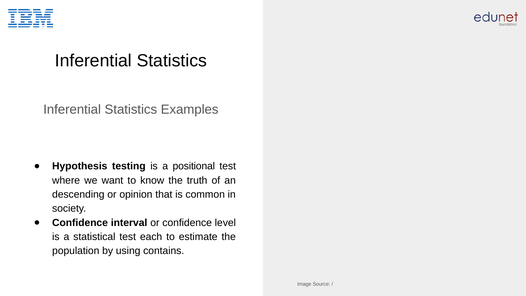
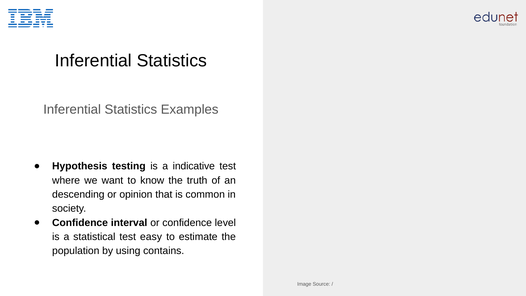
positional: positional -> indicative
each: each -> easy
